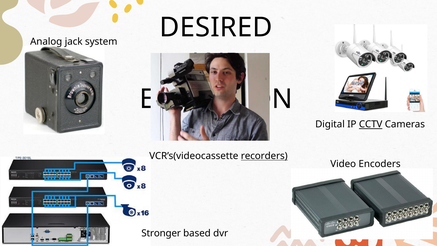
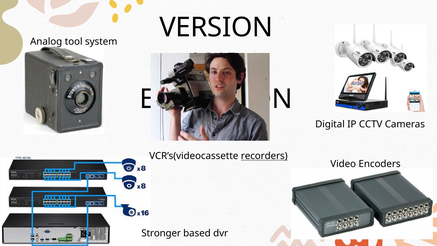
DESIRED: DESIRED -> VERSION
jack: jack -> tool
CCTV underline: present -> none
